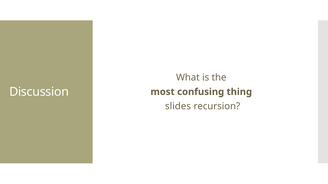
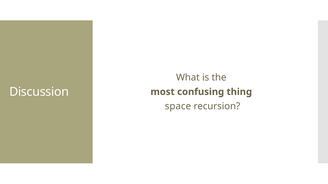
slides: slides -> space
